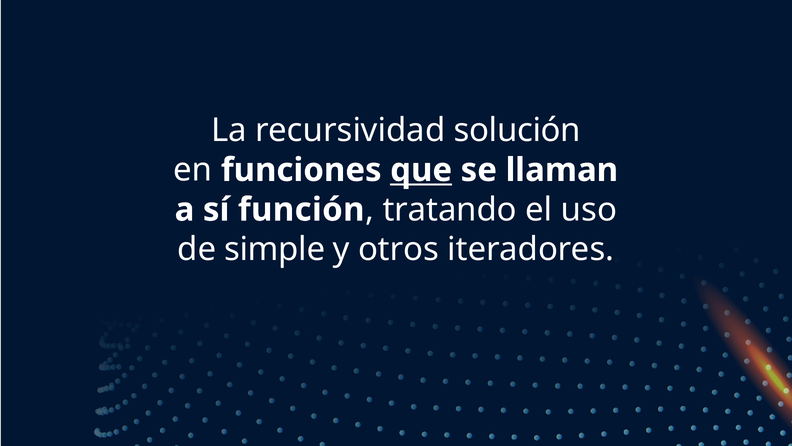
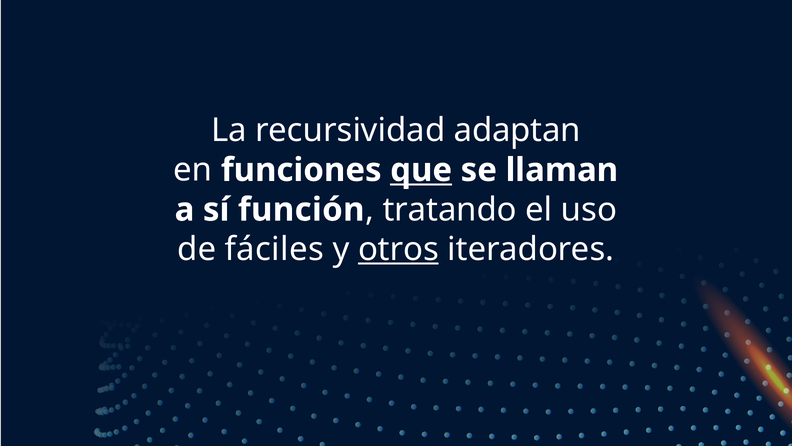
solución: solución -> adaptan
simple: simple -> fáciles
otros underline: none -> present
